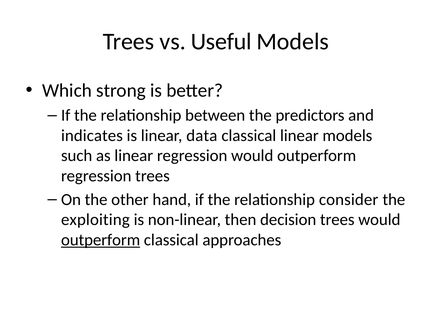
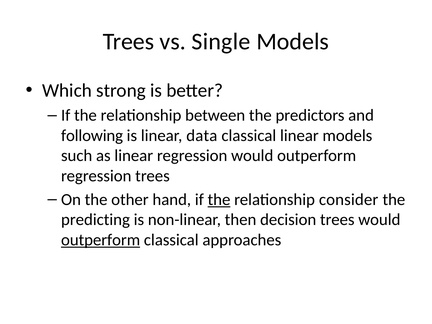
Useful: Useful -> Single
indicates: indicates -> following
the at (219, 199) underline: none -> present
exploiting: exploiting -> predicting
